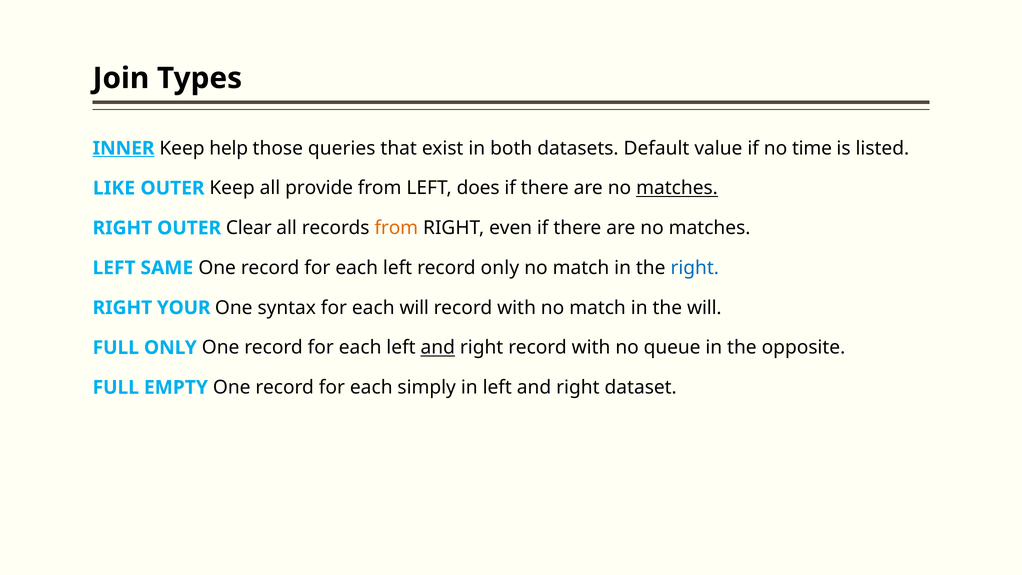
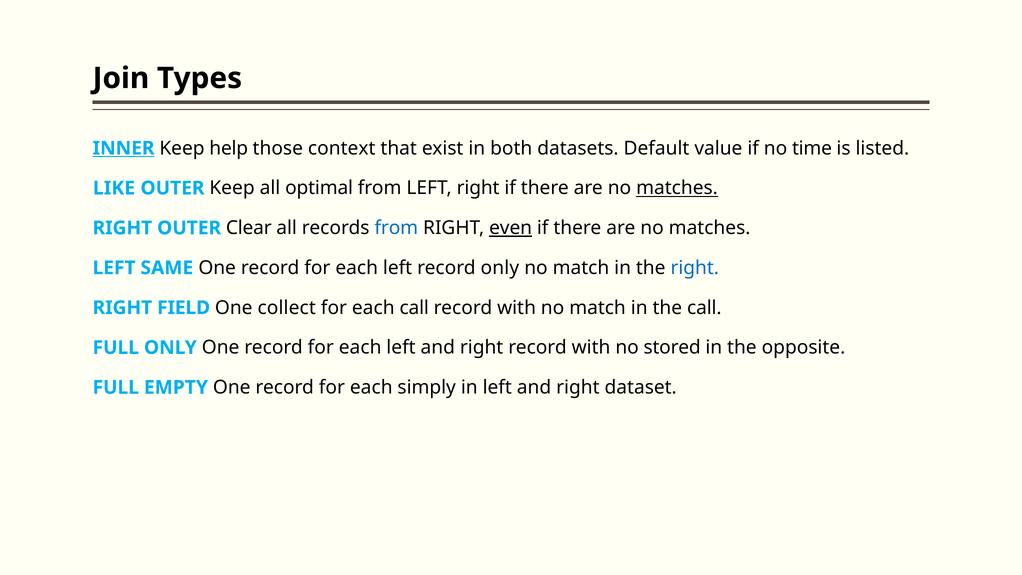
queries: queries -> context
provide: provide -> optimal
LEFT does: does -> right
from at (396, 228) colour: orange -> blue
even underline: none -> present
YOUR: YOUR -> FIELD
syntax: syntax -> collect
each will: will -> call
the will: will -> call
and at (438, 348) underline: present -> none
queue: queue -> stored
